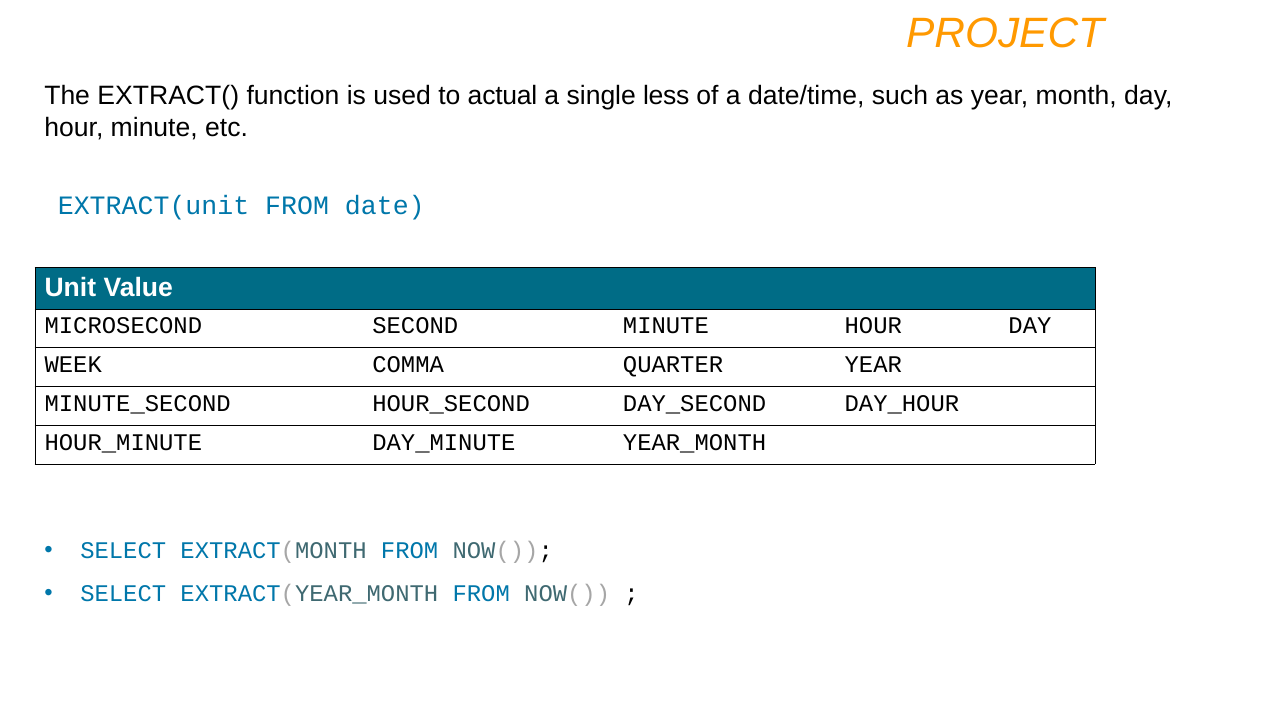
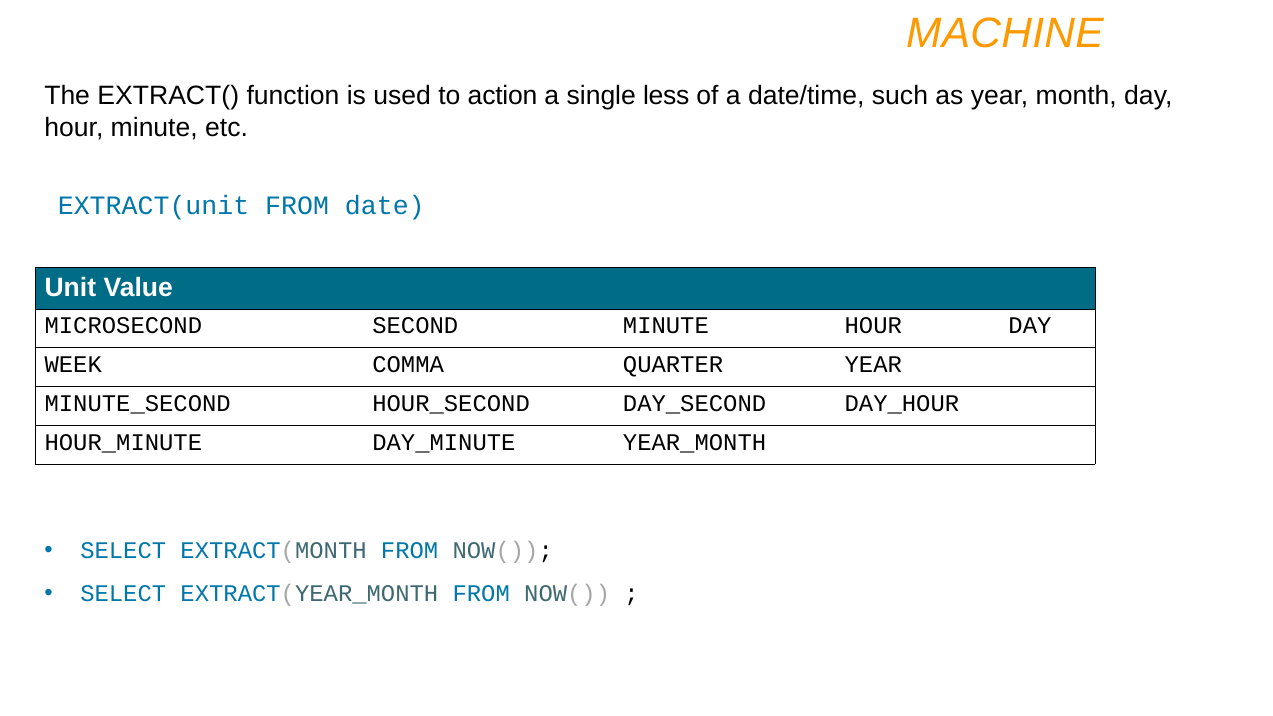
PROJECT: PROJECT -> MACHINE
actual: actual -> action
